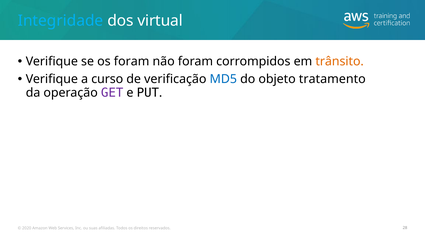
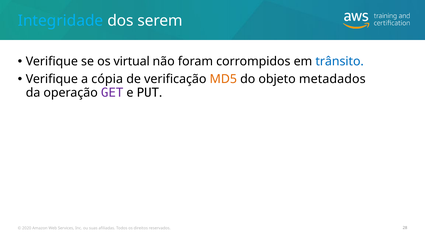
virtual: virtual -> serem
os foram: foram -> virtual
trânsito colour: orange -> blue
curso: curso -> cópia
MD5 colour: blue -> orange
tratamento: tratamento -> metadados
